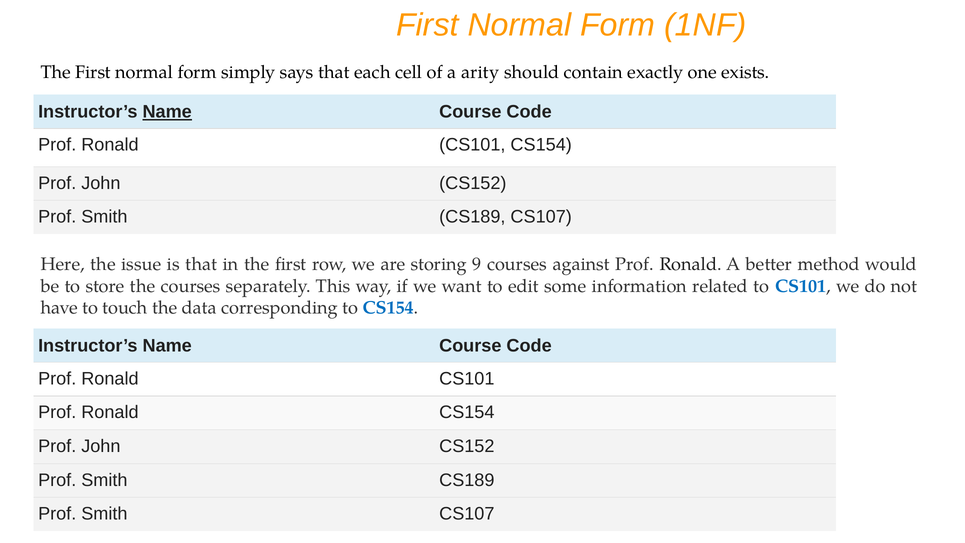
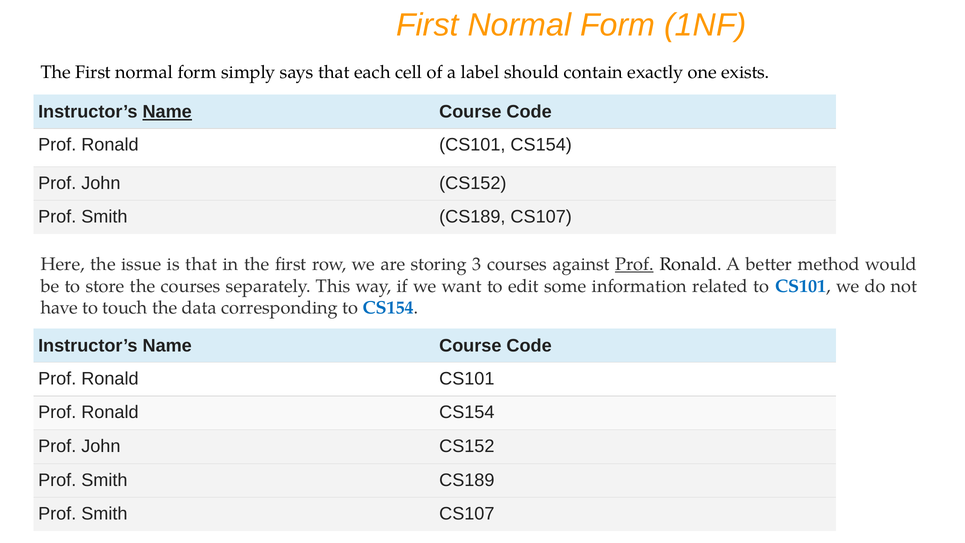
arity: arity -> label
9: 9 -> 3
Prof at (634, 264) underline: none -> present
